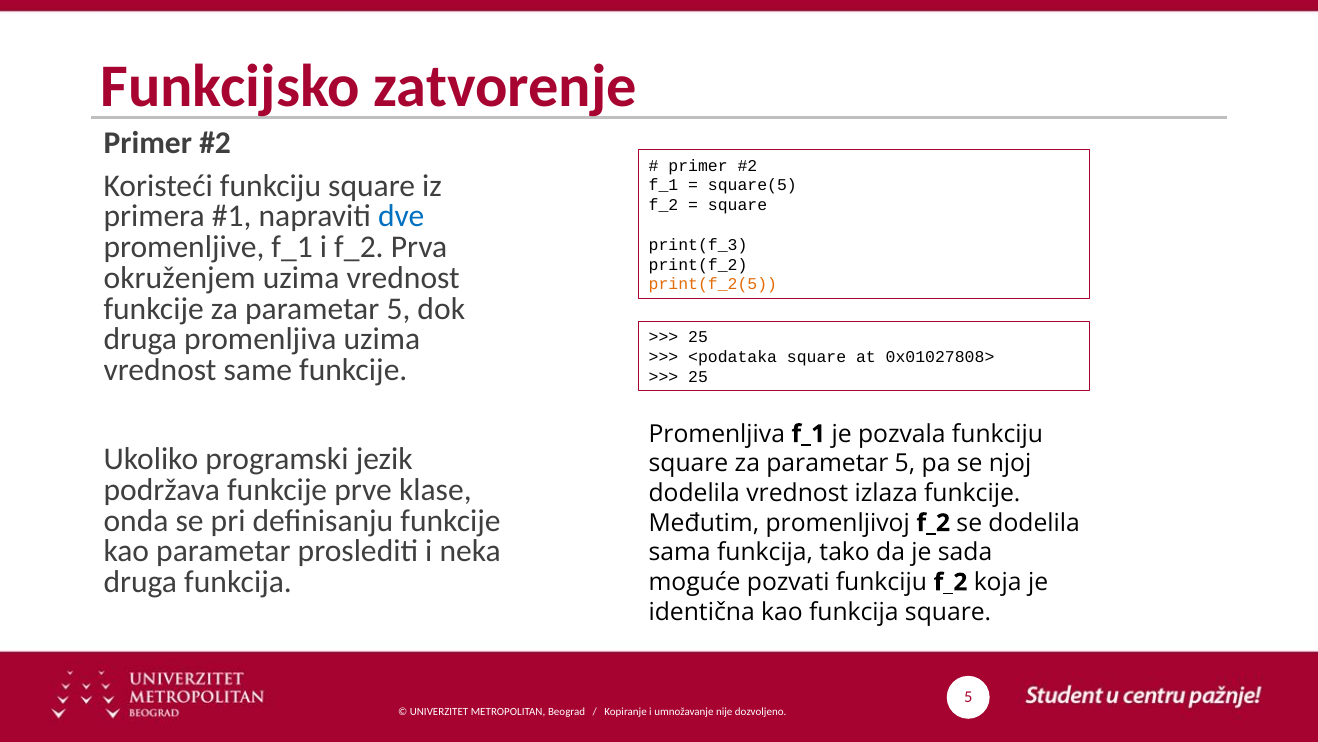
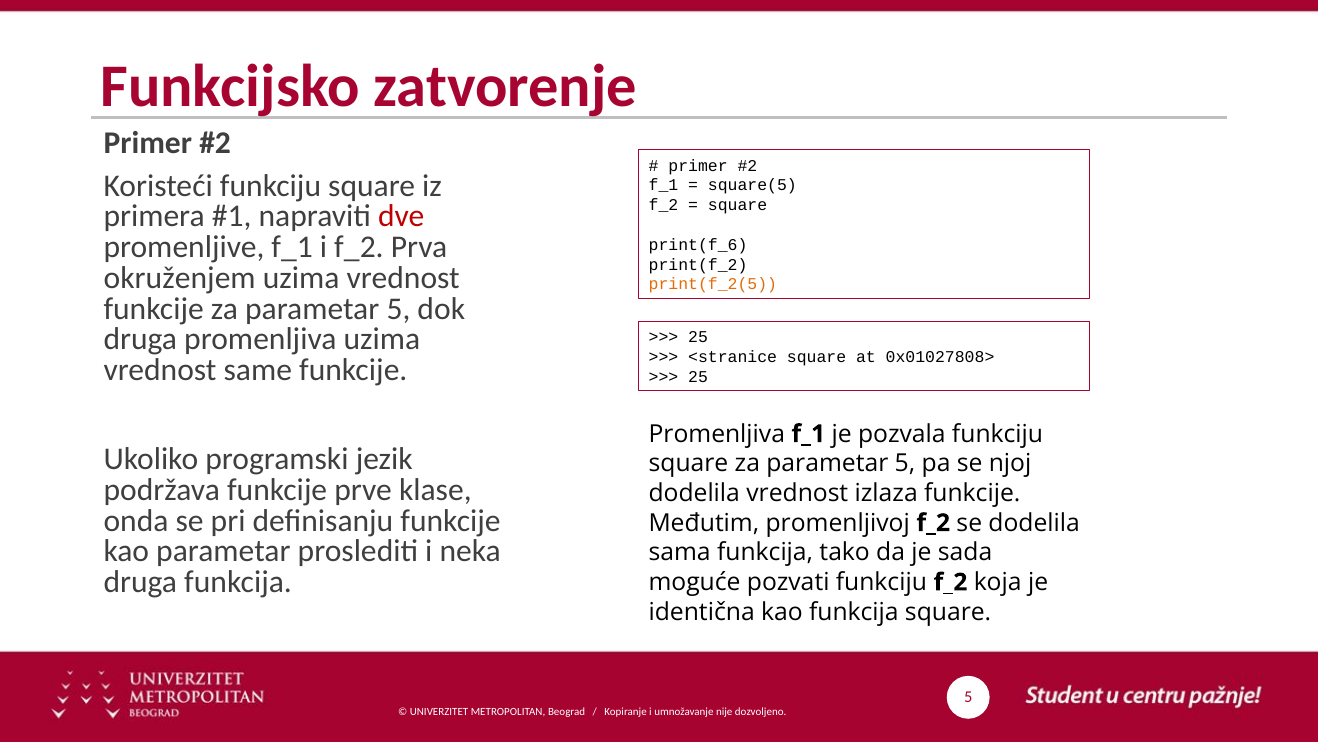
dve colour: blue -> red
print(f_3: print(f_3 -> print(f_6
<podataka: <podataka -> <stranice
